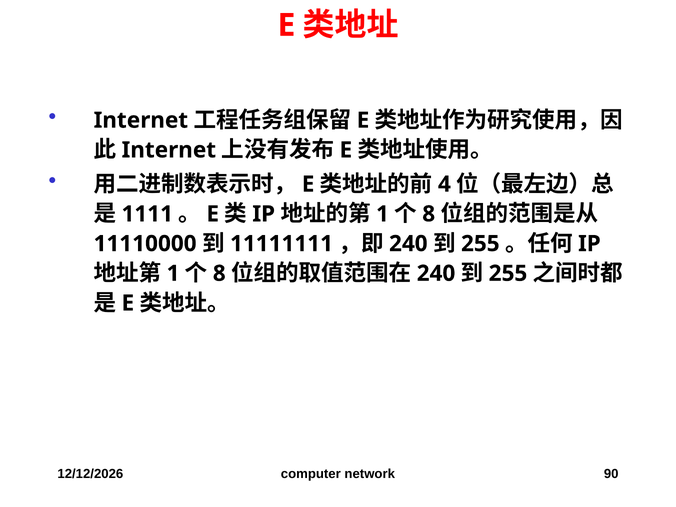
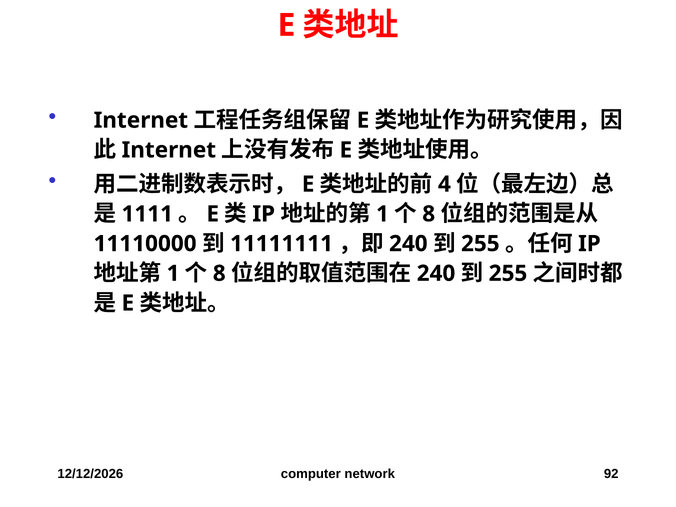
90: 90 -> 92
